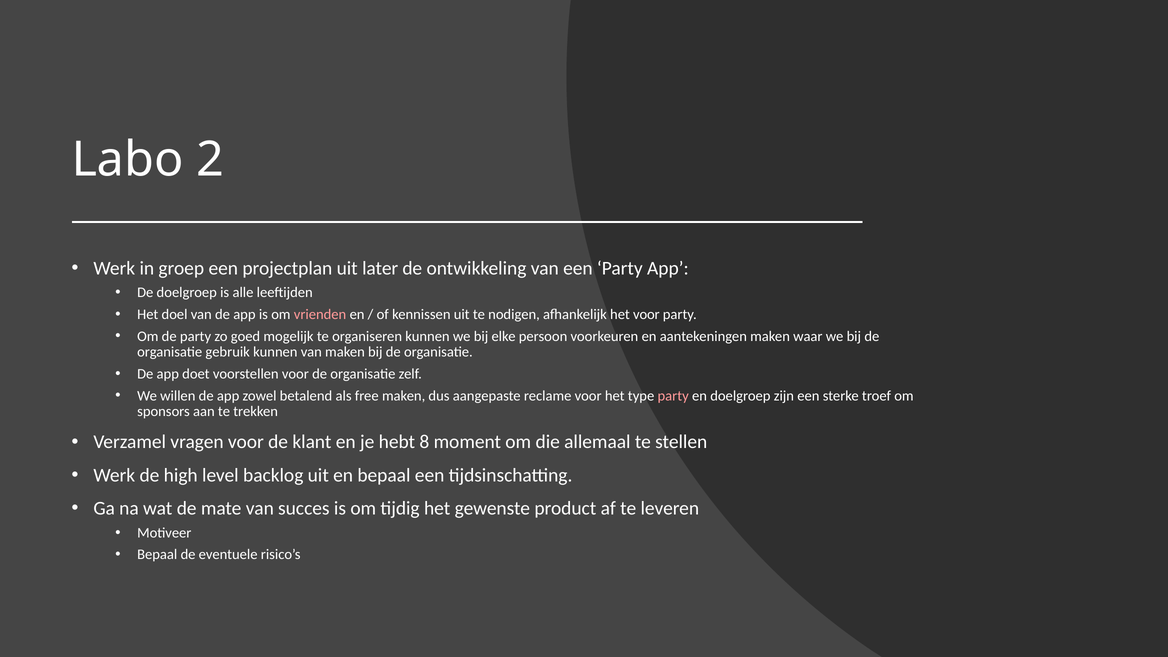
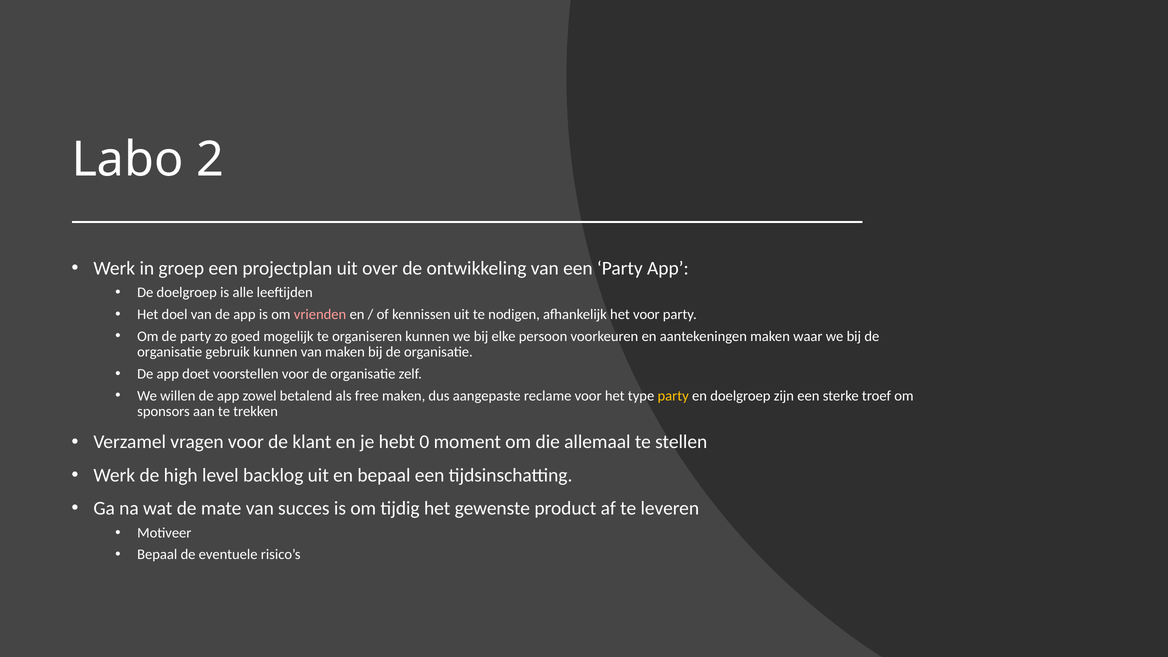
later: later -> over
party at (673, 396) colour: pink -> yellow
8: 8 -> 0
